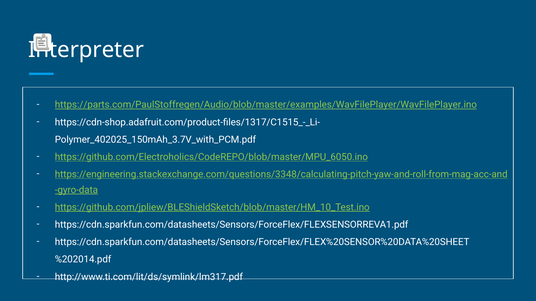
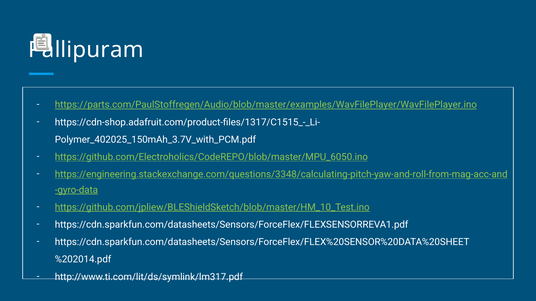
Interpreter: Interpreter -> Pallipuram
